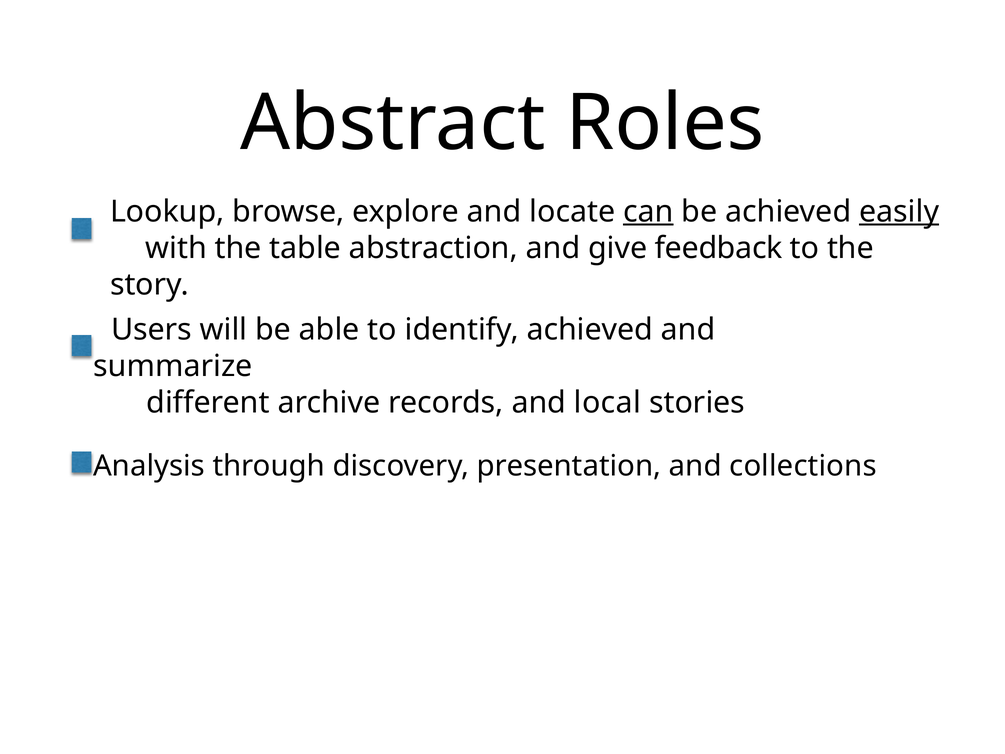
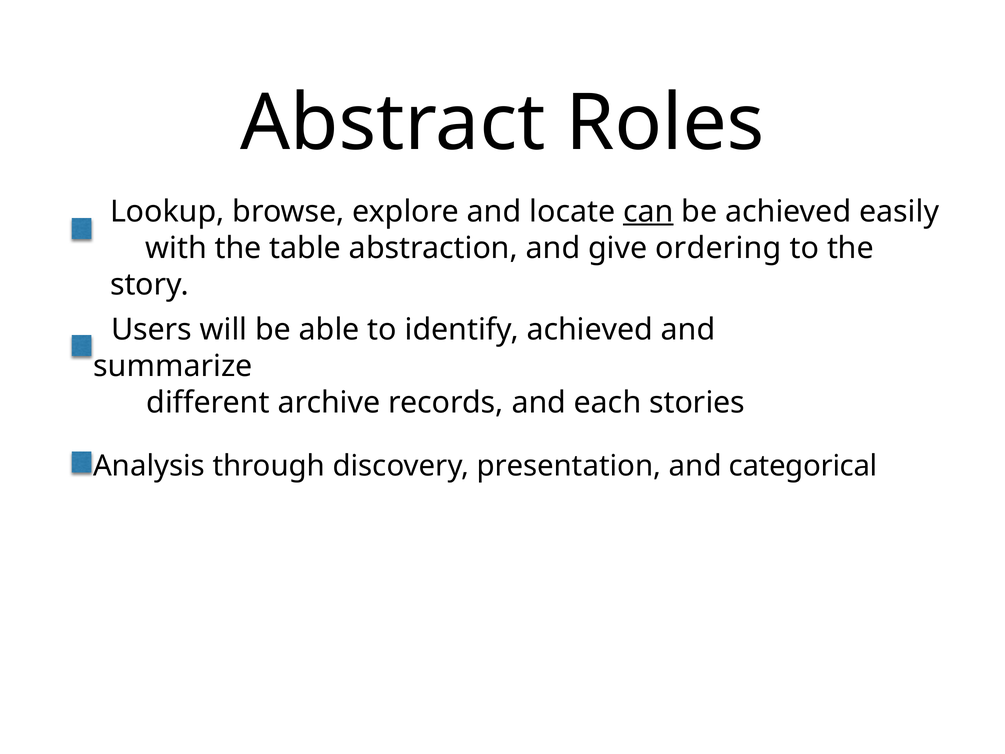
easily underline: present -> none
feedback: feedback -> ordering
local: local -> each
collections: collections -> categorical
